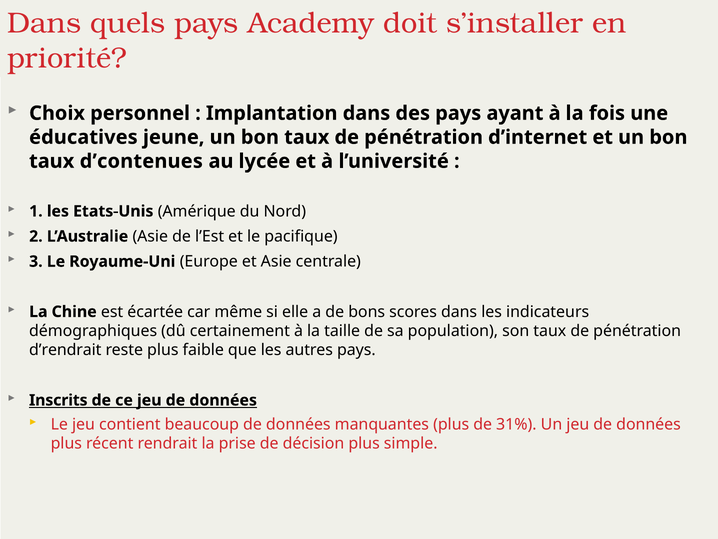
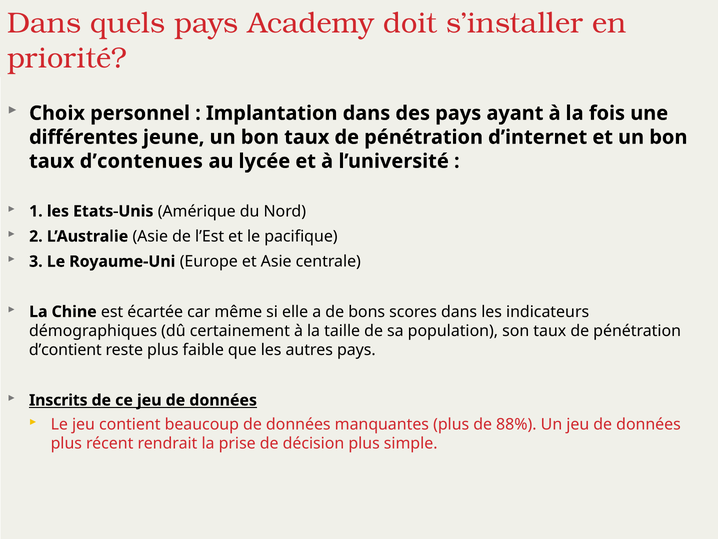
éducatives: éducatives -> différentes
d’rendrait: d’rendrait -> d’contient
31%: 31% -> 88%
